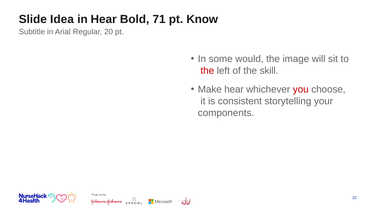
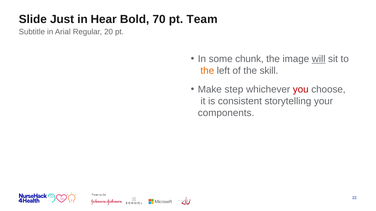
Idea: Idea -> Just
71: 71 -> 70
Know: Know -> Team
would: would -> chunk
will underline: none -> present
the at (207, 71) colour: red -> orange
Make hear: hear -> step
